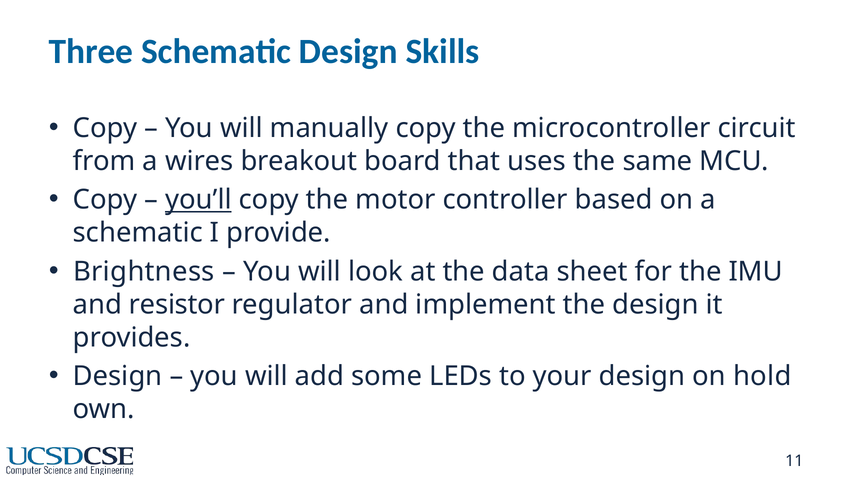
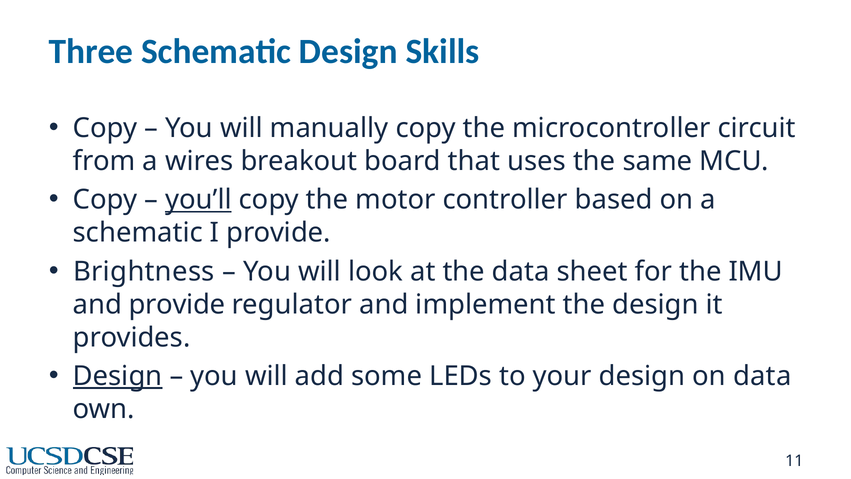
and resistor: resistor -> provide
Design at (118, 376) underline: none -> present
on hold: hold -> data
